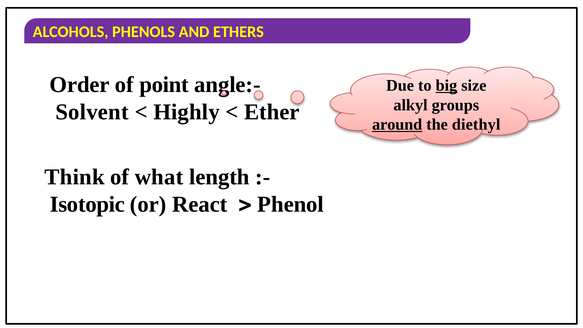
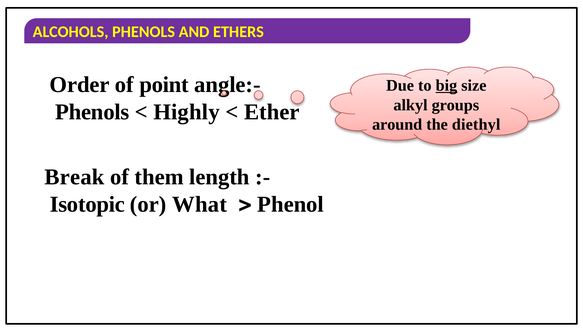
Solvent at (92, 112): Solvent -> Phenols
around underline: present -> none
Think: Think -> Break
what: what -> them
React: React -> What
